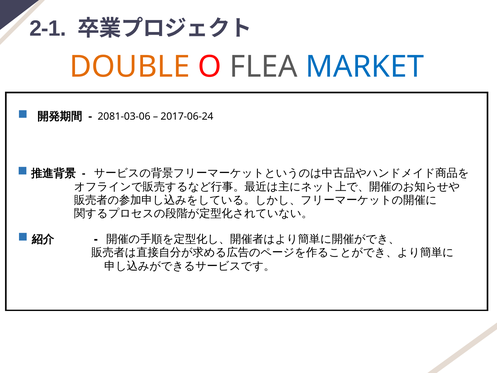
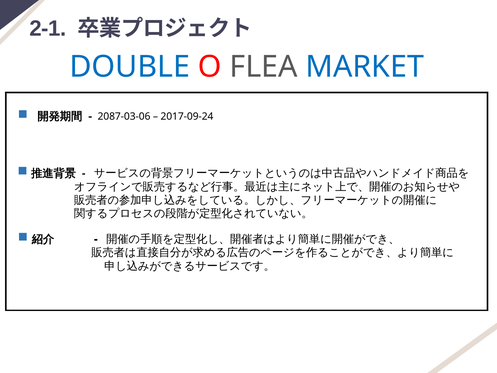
DOUBLE colour: orange -> blue
2081-03-06: 2081-03-06 -> 2087-03-06
2017-06-24: 2017-06-24 -> 2017-09-24
